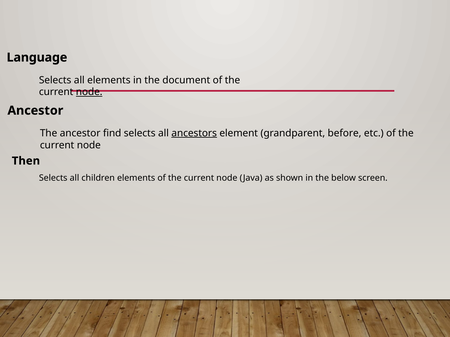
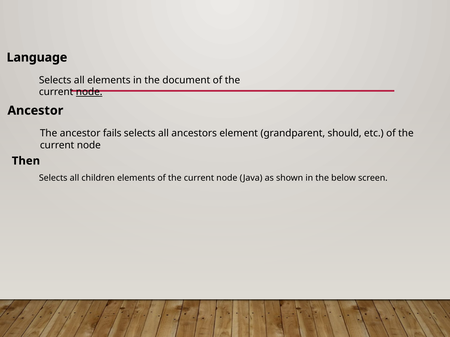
find: find -> fails
ancestors underline: present -> none
before: before -> should
